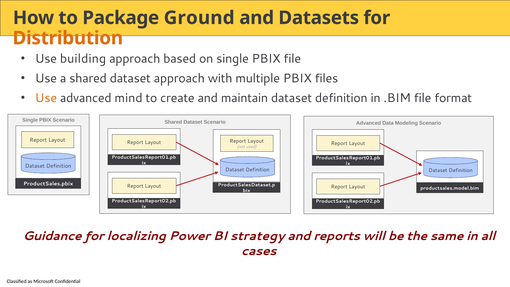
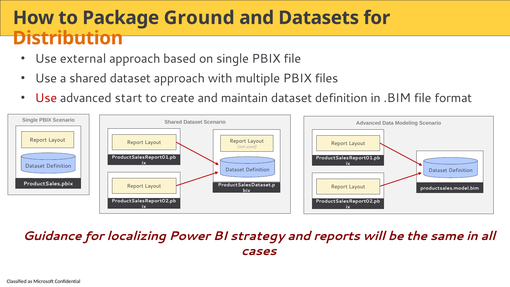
building: building -> external
Use at (46, 98) colour: orange -> red
mind: mind -> start
